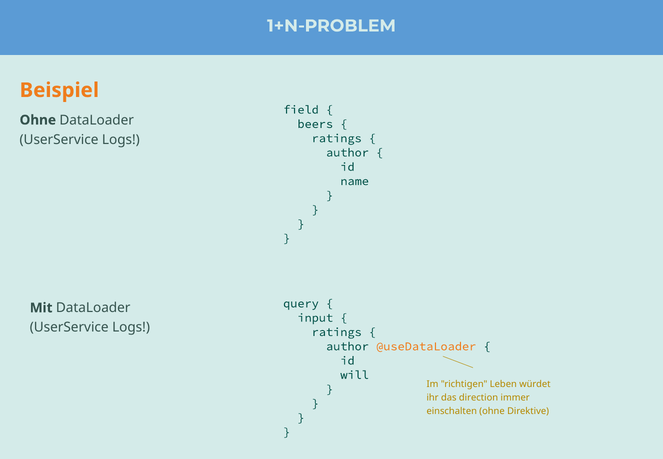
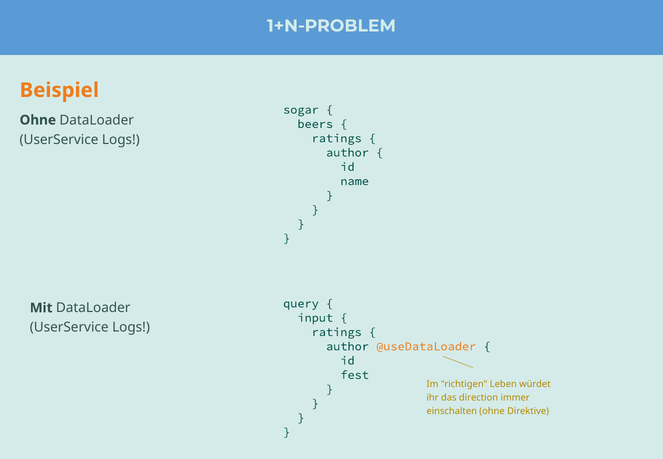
field: field -> sogar
will: will -> fest
